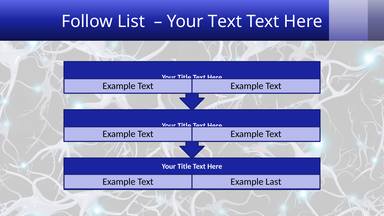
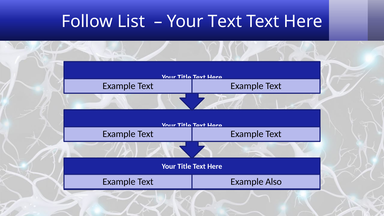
Last: Last -> Also
